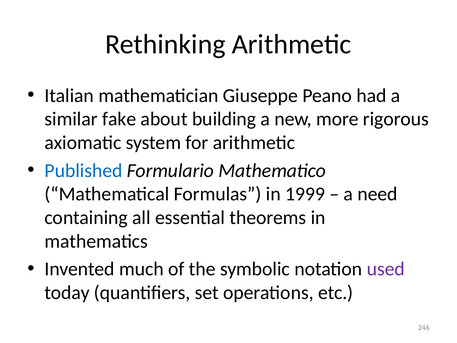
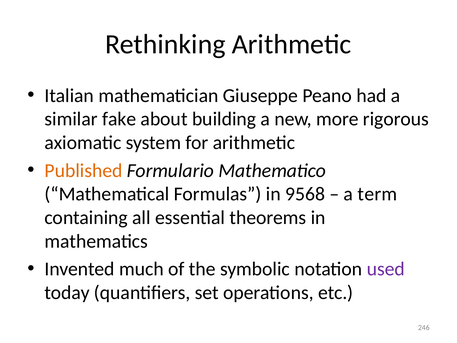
Published colour: blue -> orange
1999: 1999 -> 9568
need: need -> term
